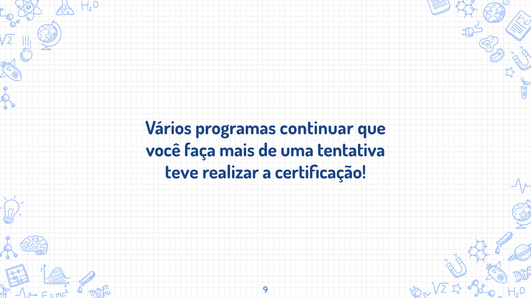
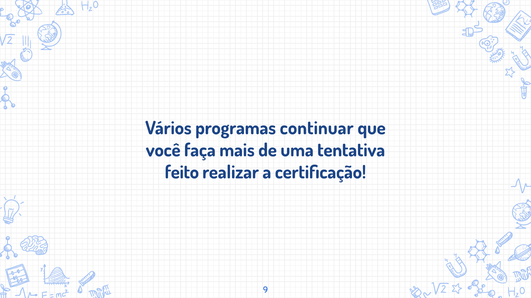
teve: teve -> feito
